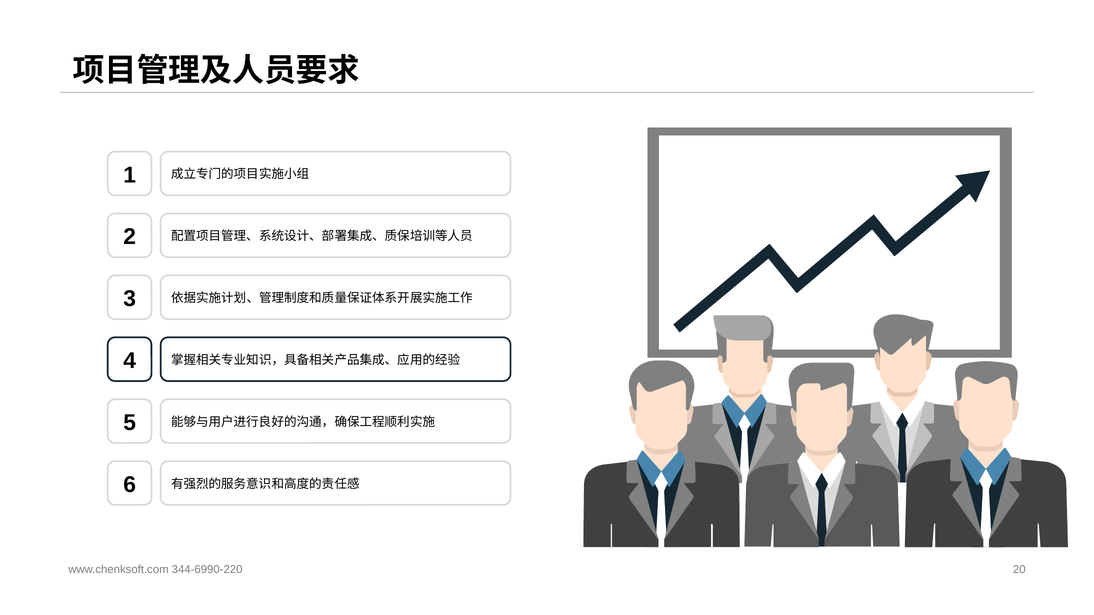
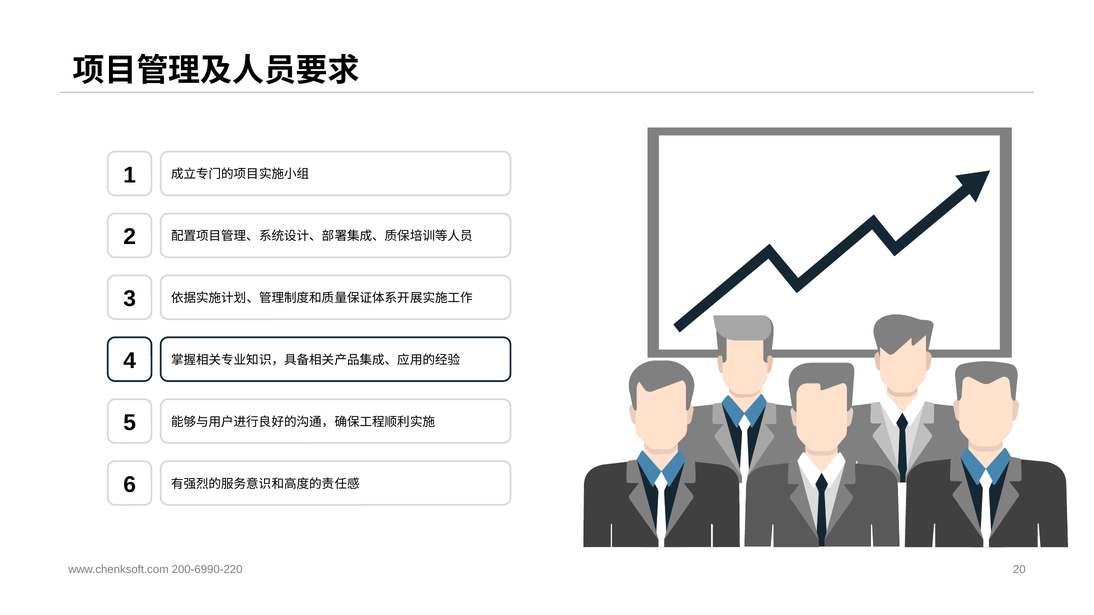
344-6990-220: 344-6990-220 -> 200-6990-220
